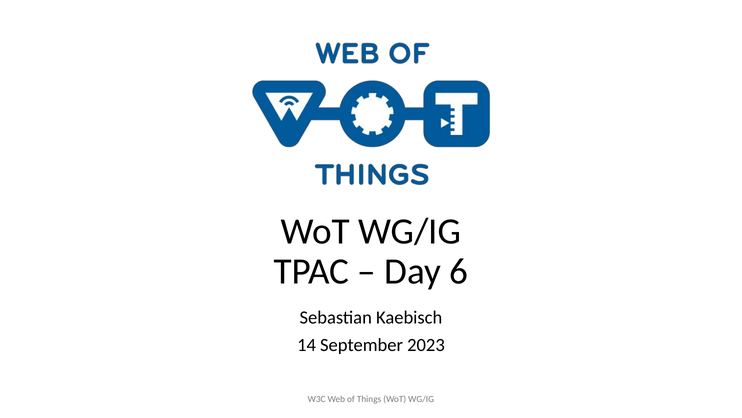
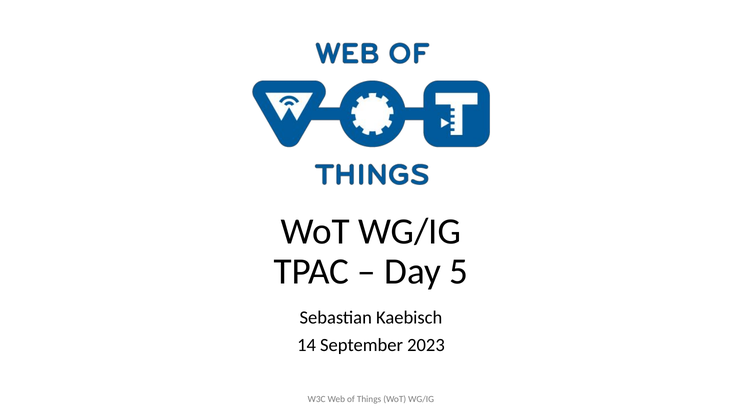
6: 6 -> 5
